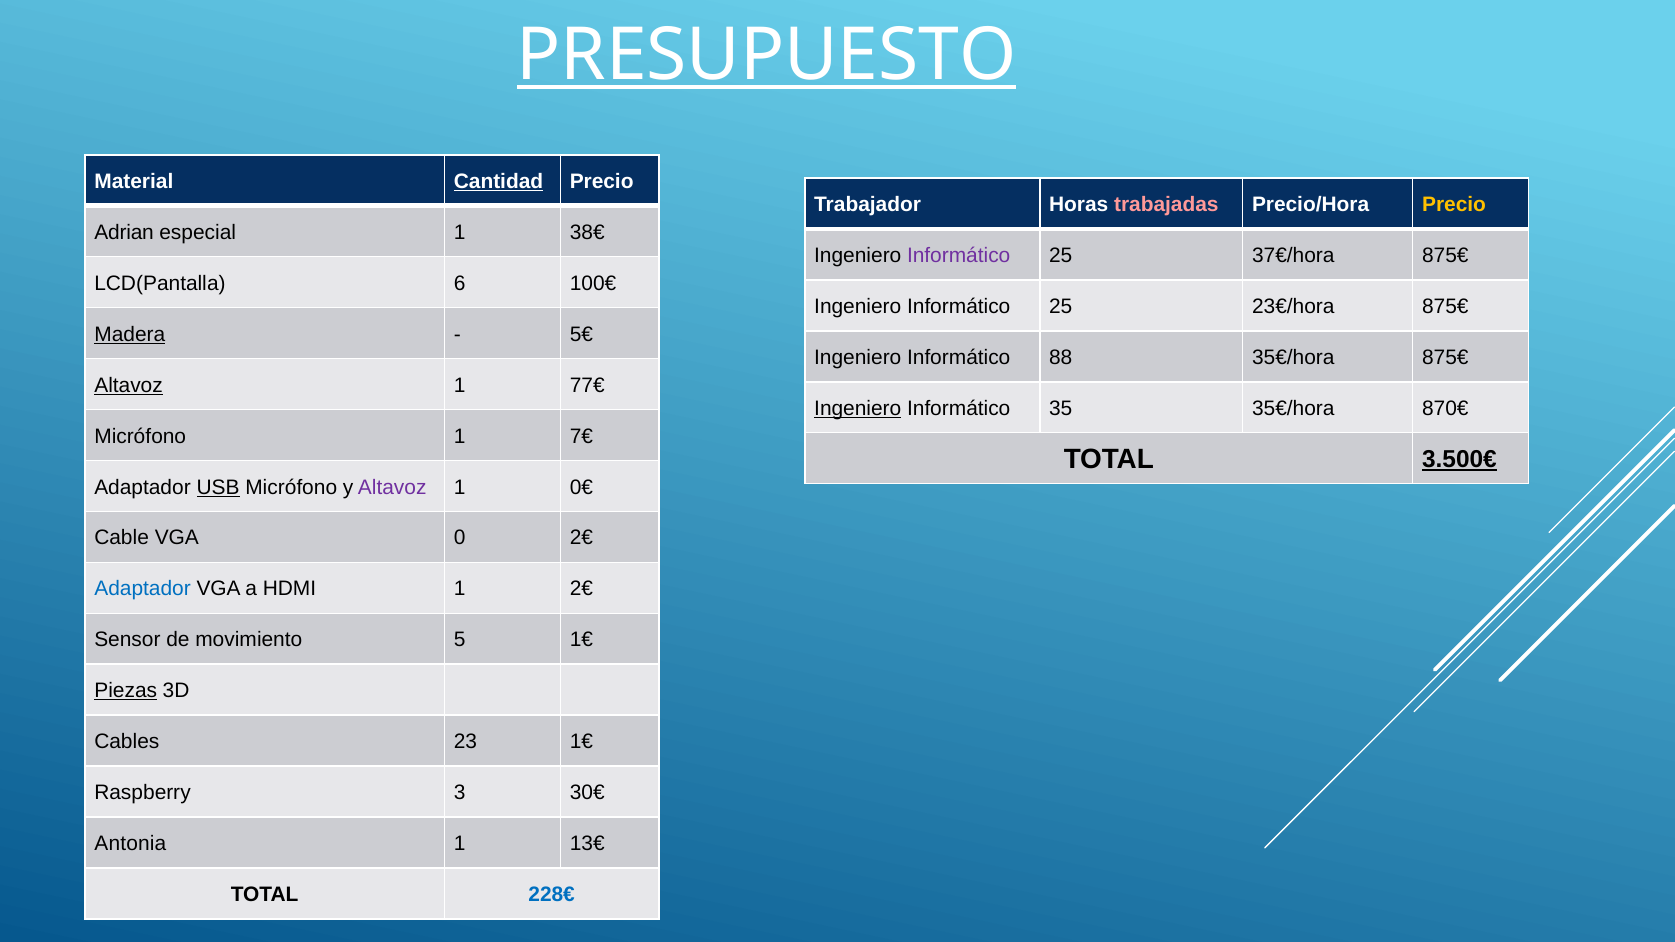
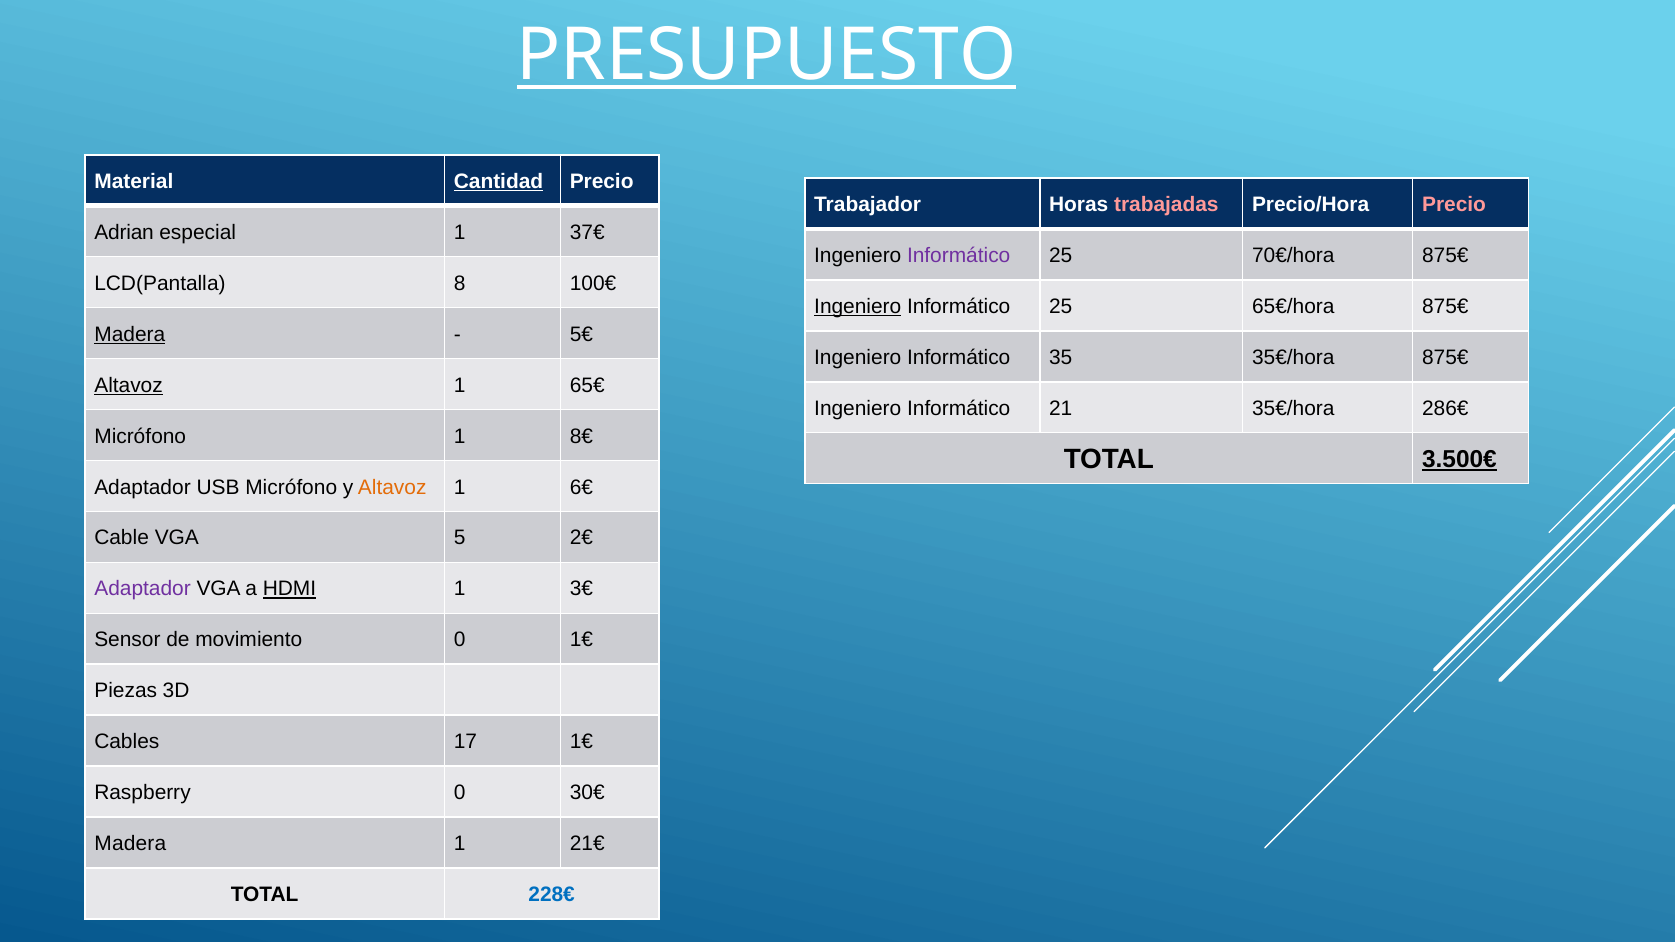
Precio at (1454, 205) colour: yellow -> pink
38€: 38€ -> 37€
37€/hora: 37€/hora -> 70€/hora
6: 6 -> 8
Ingeniero at (858, 307) underline: none -> present
23€/hora: 23€/hora -> 65€/hora
88: 88 -> 35
77€: 77€ -> 65€
Ingeniero at (858, 409) underline: present -> none
35: 35 -> 21
870€: 870€ -> 286€
7€: 7€ -> 8€
USB underline: present -> none
Altavoz at (392, 487) colour: purple -> orange
0€: 0€ -> 6€
0: 0 -> 5
Adaptador at (143, 589) colour: blue -> purple
HDMI underline: none -> present
1 2€: 2€ -> 3€
movimiento 5: 5 -> 0
Piezas underline: present -> none
23: 23 -> 17
Raspberry 3: 3 -> 0
Antonia at (130, 844): Antonia -> Madera
13€: 13€ -> 21€
